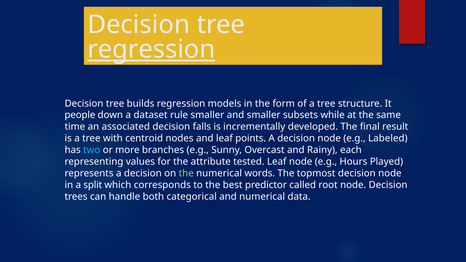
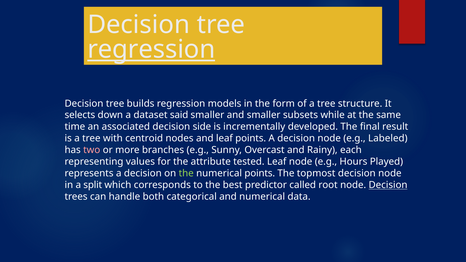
people: people -> selects
rule: rule -> said
falls: falls -> side
two colour: light blue -> pink
numerical words: words -> points
Decision at (388, 185) underline: none -> present
